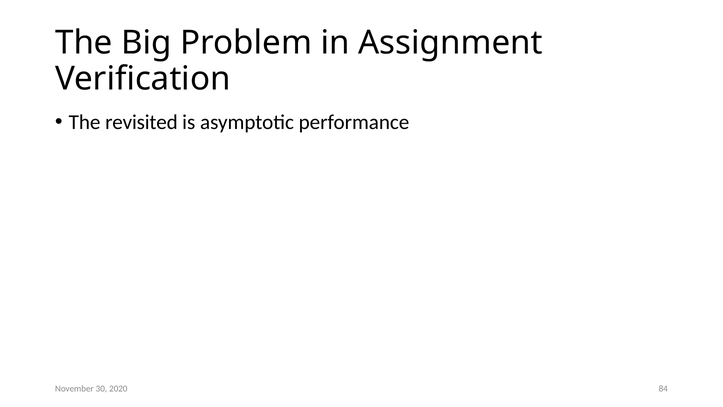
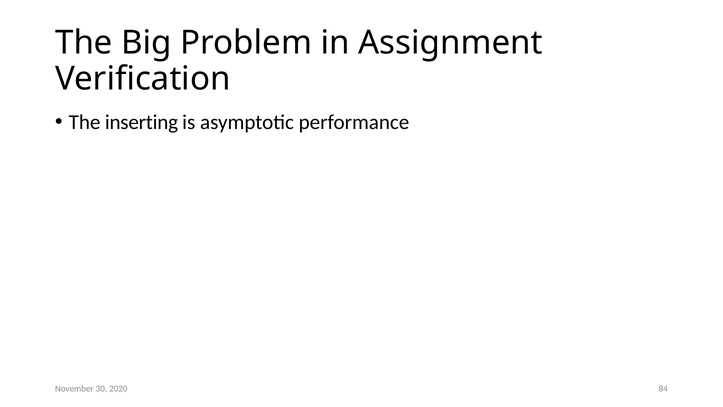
revisited: revisited -> inserting
